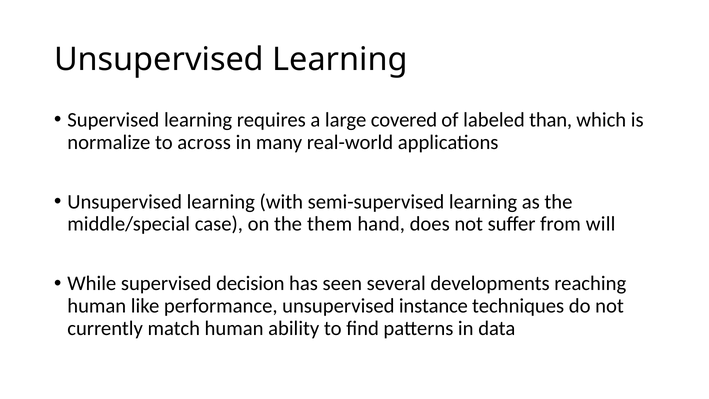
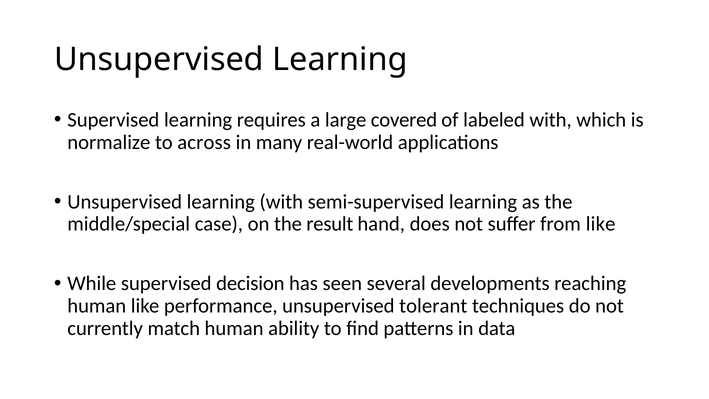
labeled than: than -> with
them: them -> result
from will: will -> like
instance: instance -> tolerant
